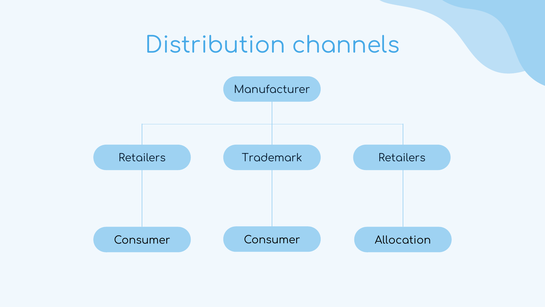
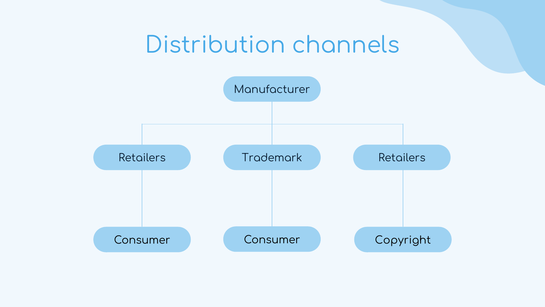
Allocation: Allocation -> Copyright
